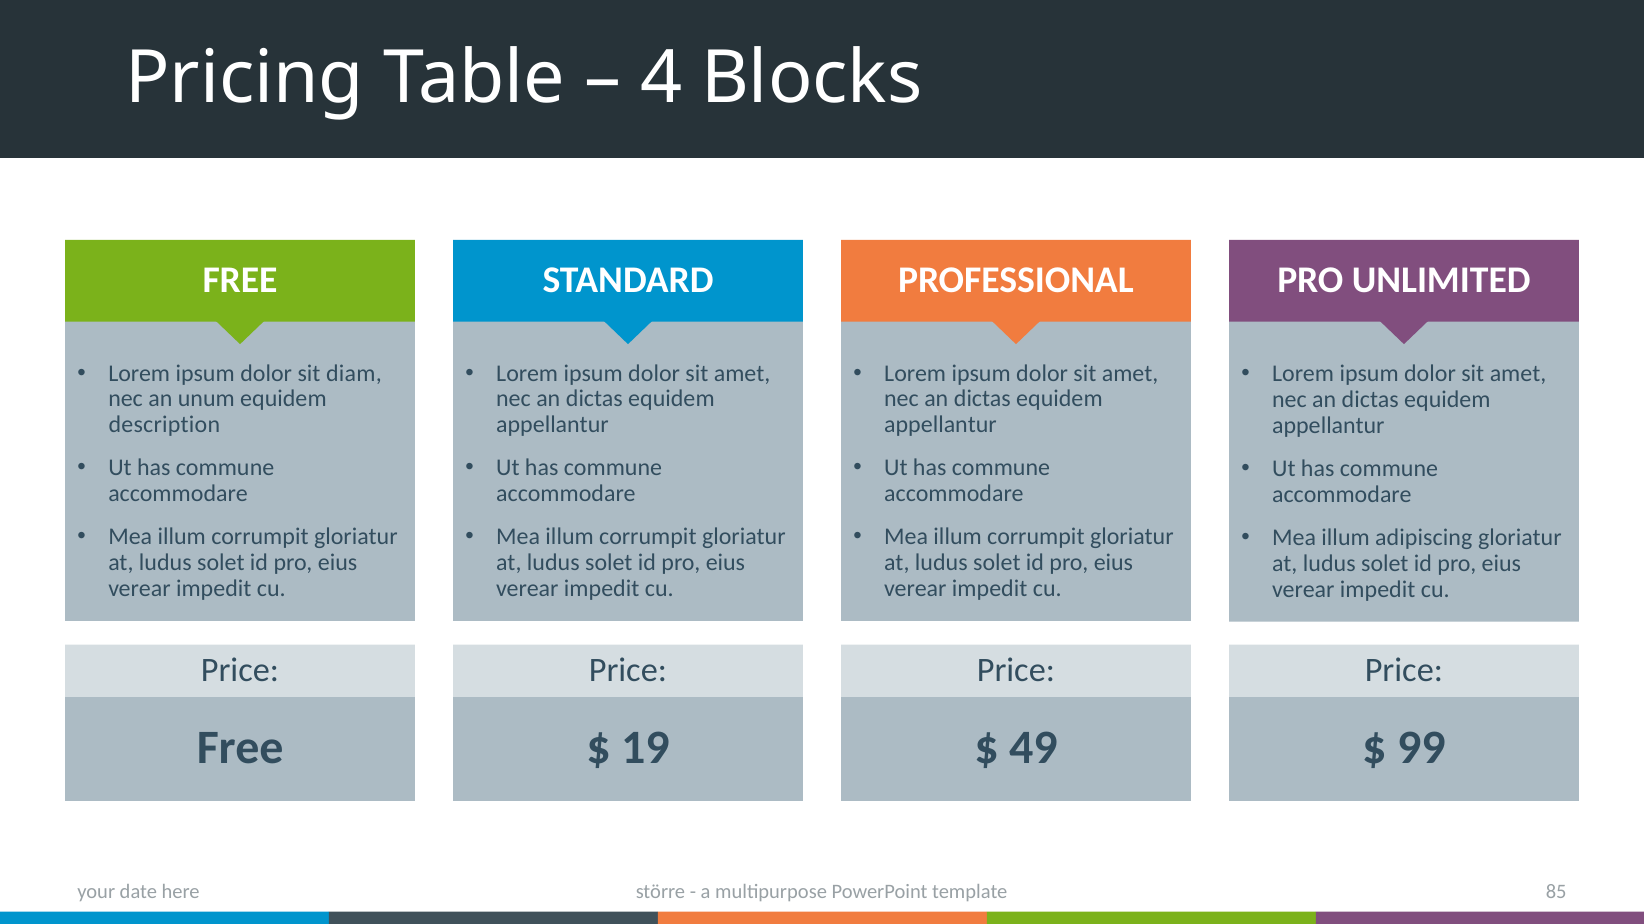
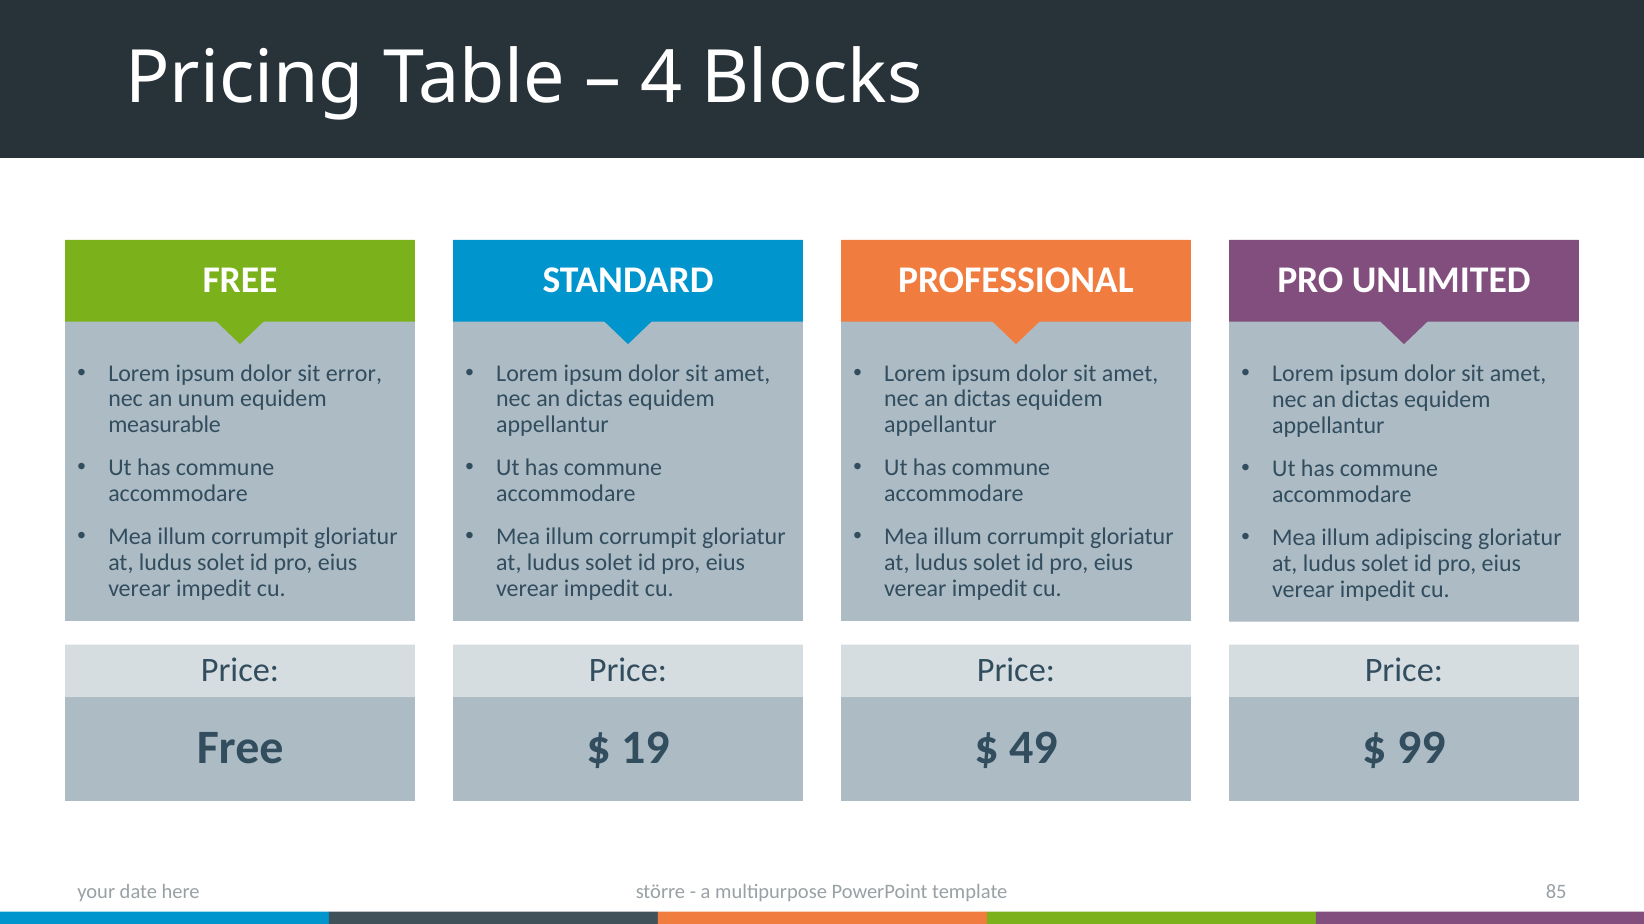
diam: diam -> error
description: description -> measurable
